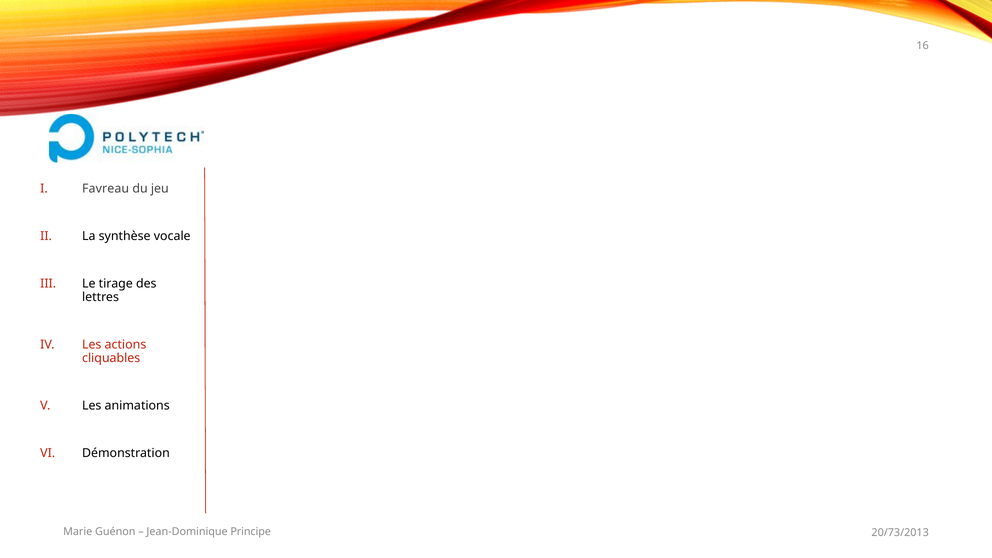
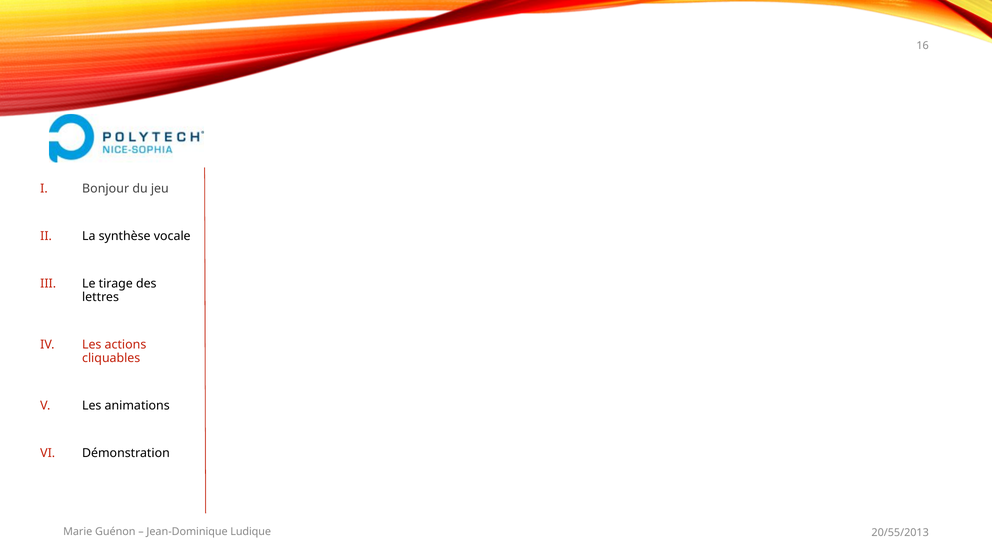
Favreau: Favreau -> Bonjour
Principe: Principe -> Ludique
20/73/2013: 20/73/2013 -> 20/55/2013
